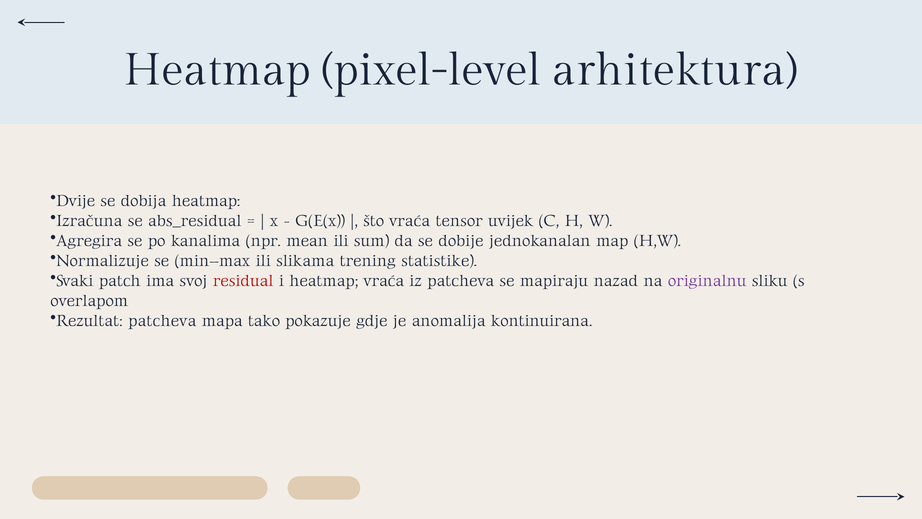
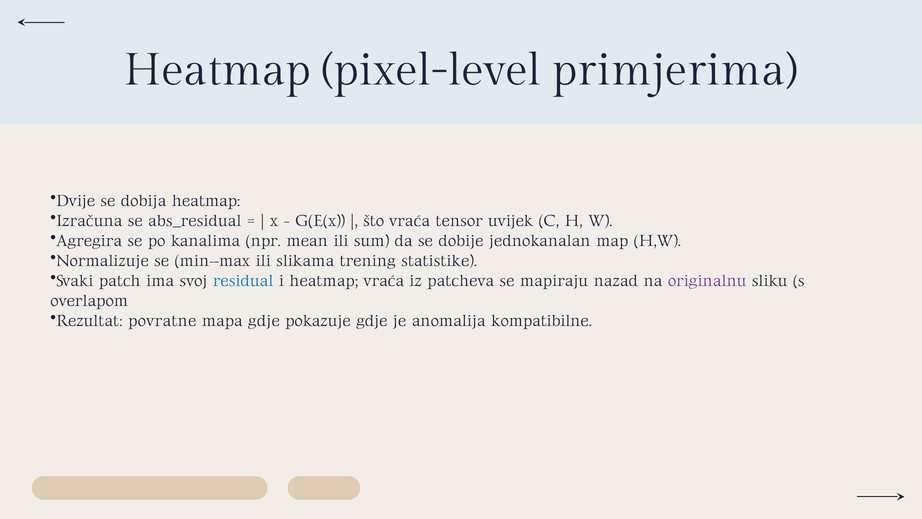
arhitektura: arhitektura -> primjerima
residual colour: red -> blue
Rezultat patcheva: patcheva -> povratne
mapa tako: tako -> gdje
kontinuirana: kontinuirana -> kompatibilne
